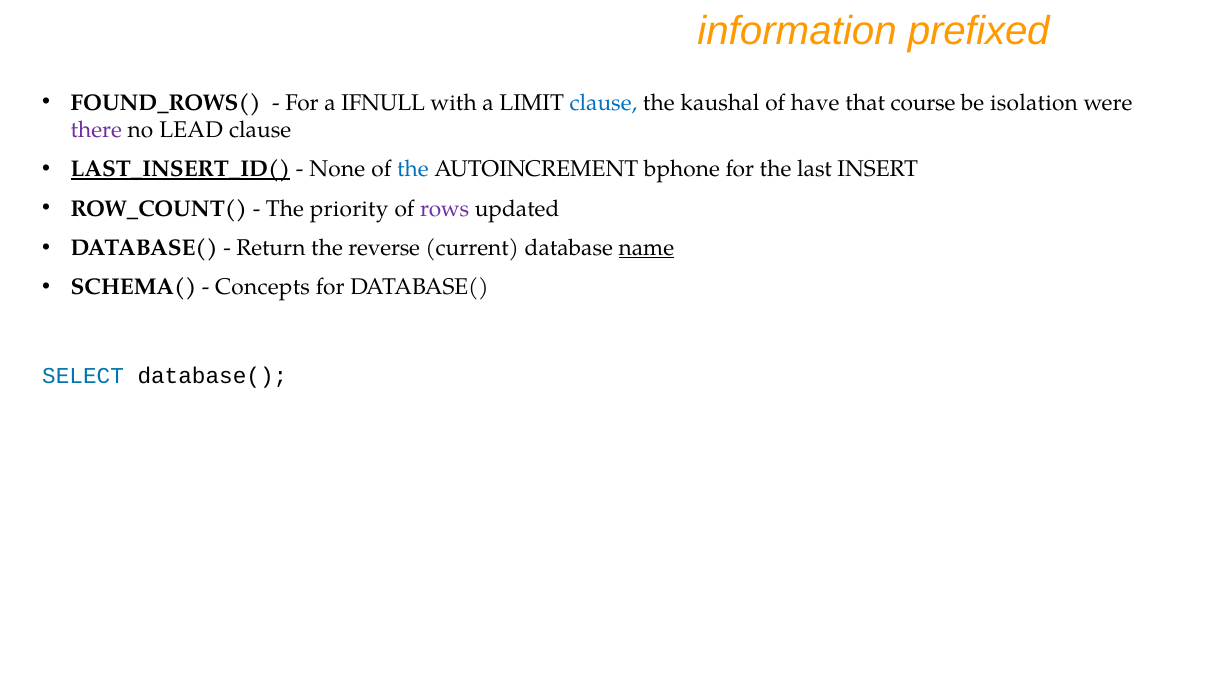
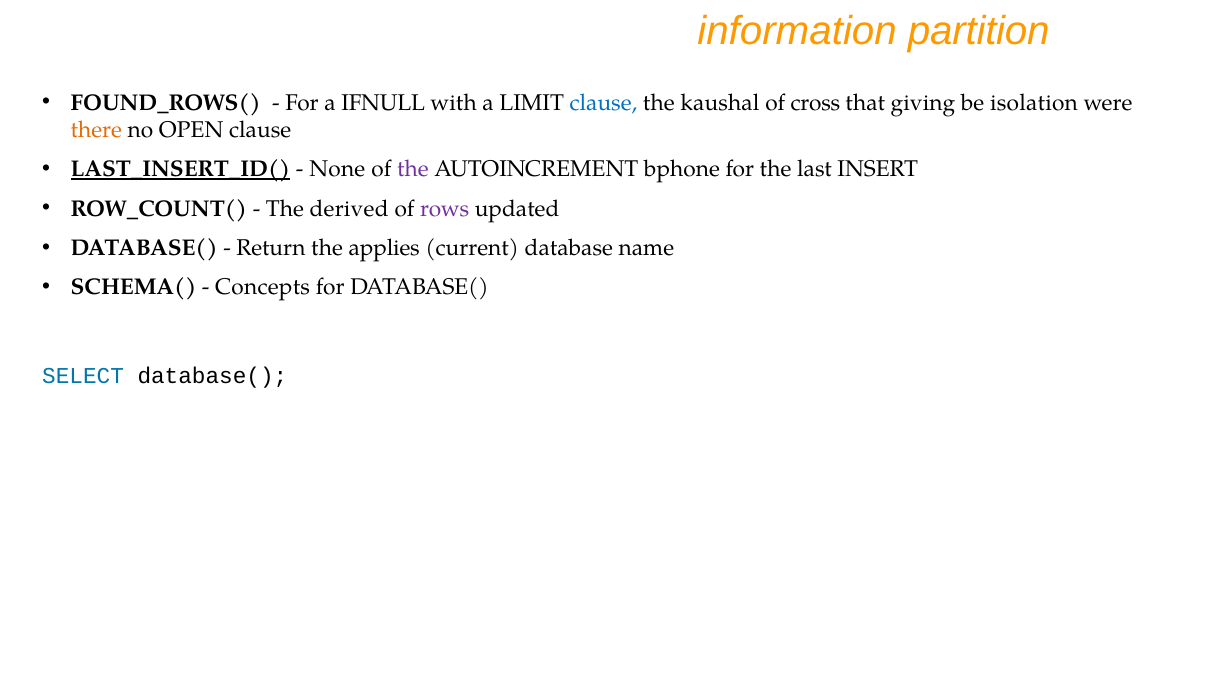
prefixed: prefixed -> partition
have: have -> cross
course: course -> giving
there colour: purple -> orange
LEAD: LEAD -> OPEN
the at (413, 169) colour: blue -> purple
priority: priority -> derived
reverse: reverse -> applies
name underline: present -> none
